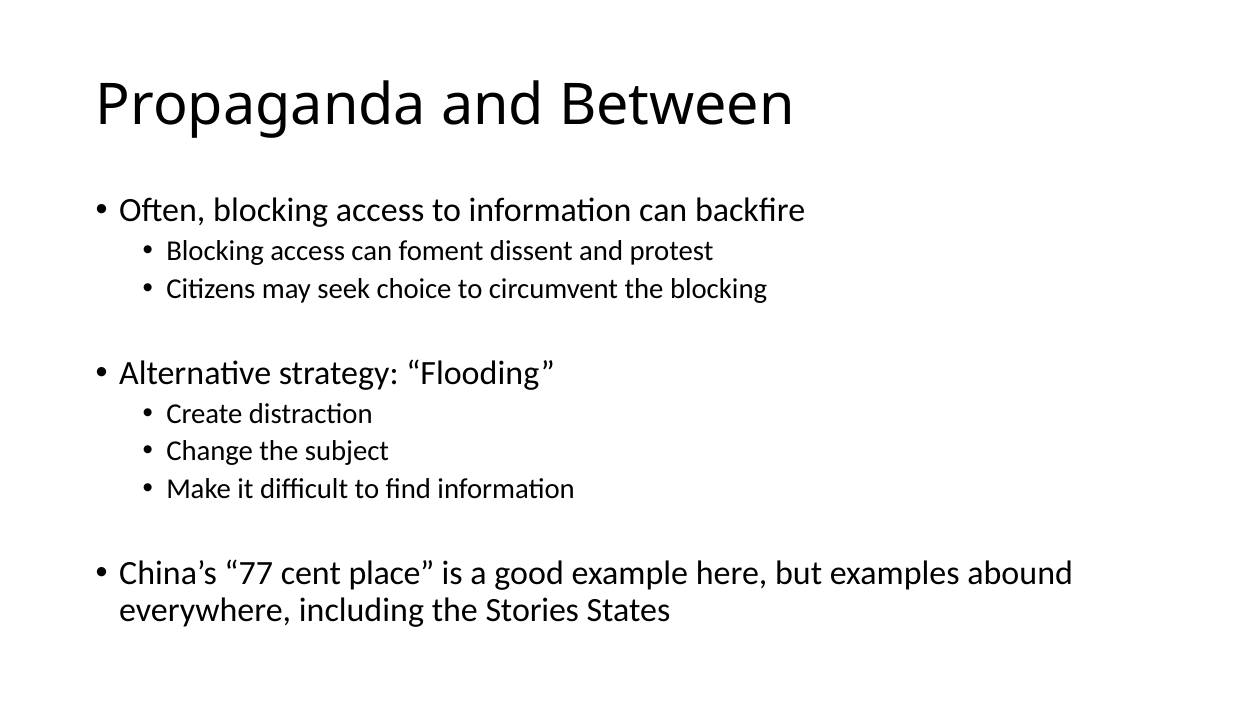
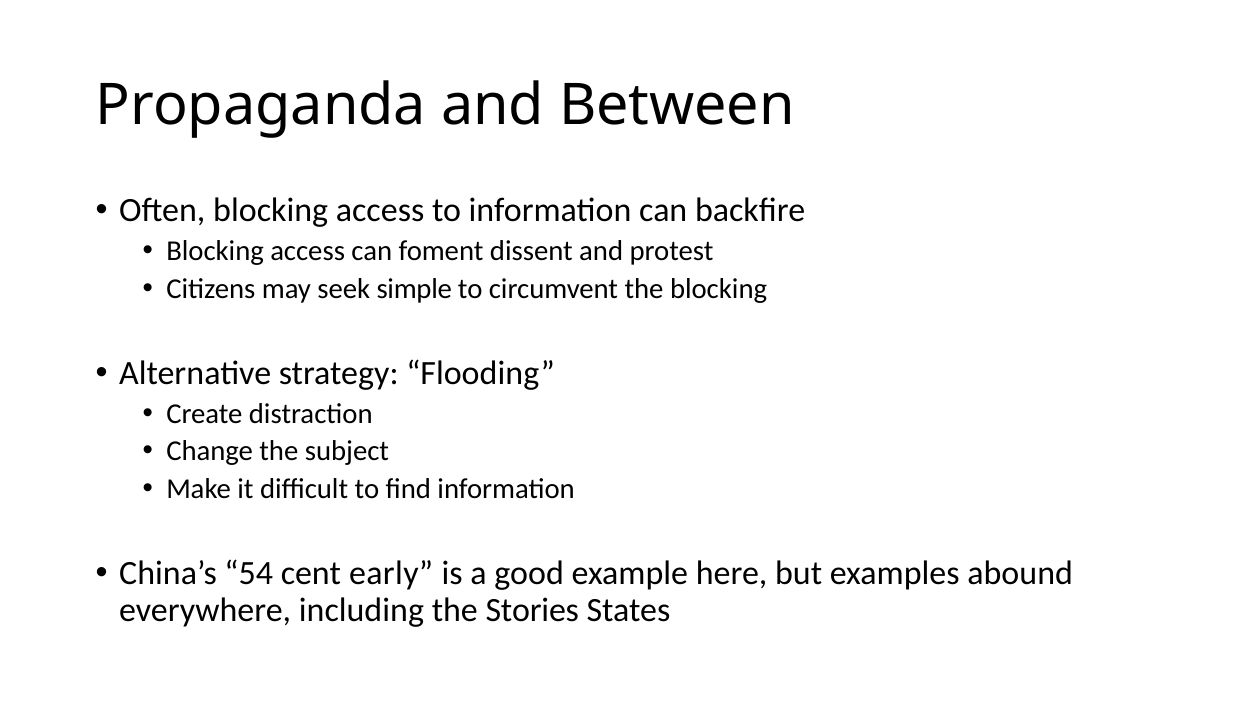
choice: choice -> simple
77: 77 -> 54
place: place -> early
